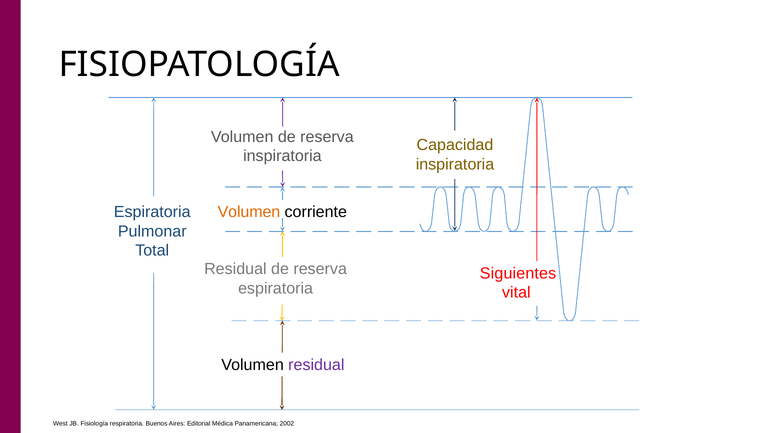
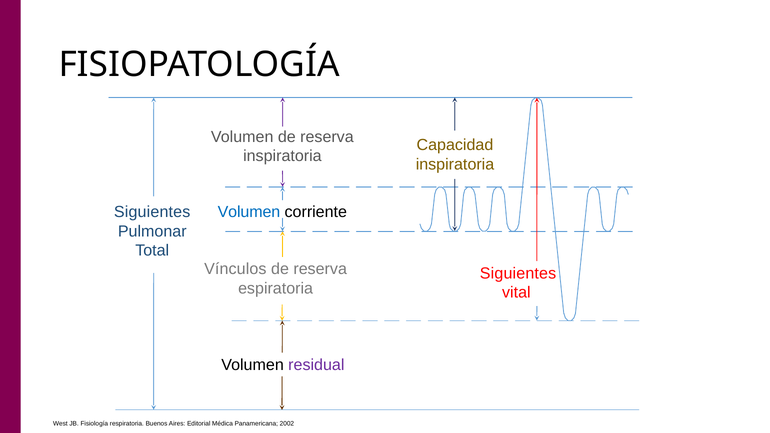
Espiratoria at (152, 212): Espiratoria -> Siguientes
Volumen at (249, 212) colour: orange -> blue
Residual at (235, 269): Residual -> Vínculos
